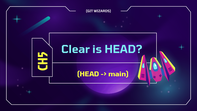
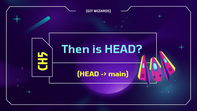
Clear: Clear -> Then
